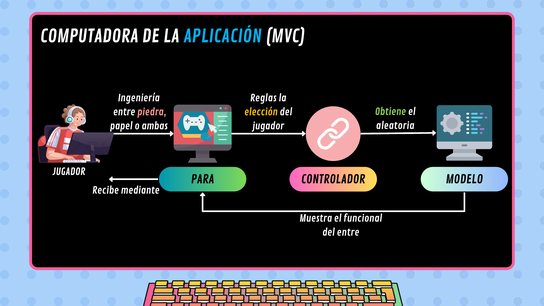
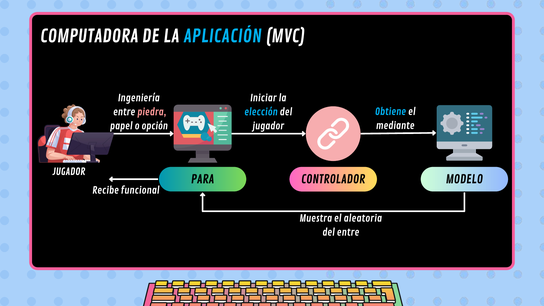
Reglas: Reglas -> Iniciar
Obtiene colour: light green -> light blue
elección colour: yellow -> light blue
aleatoria: aleatoria -> mediante
ambas: ambas -> opción
mediante: mediante -> funcional
funcional: funcional -> aleatoria
